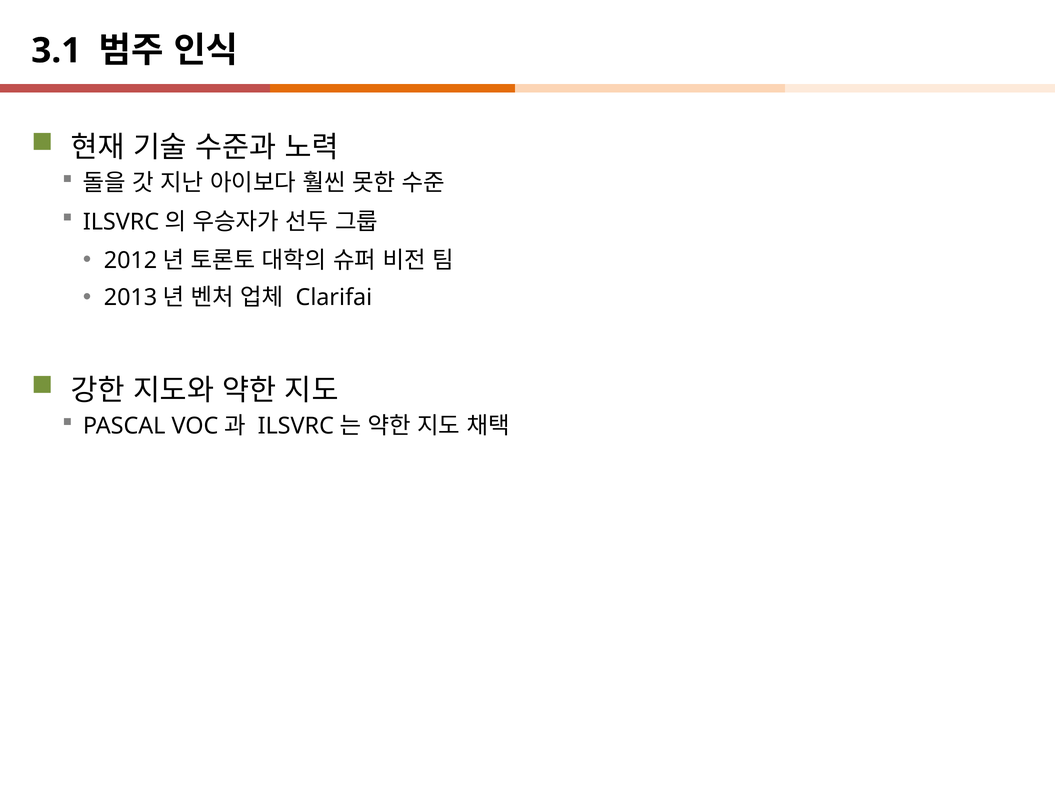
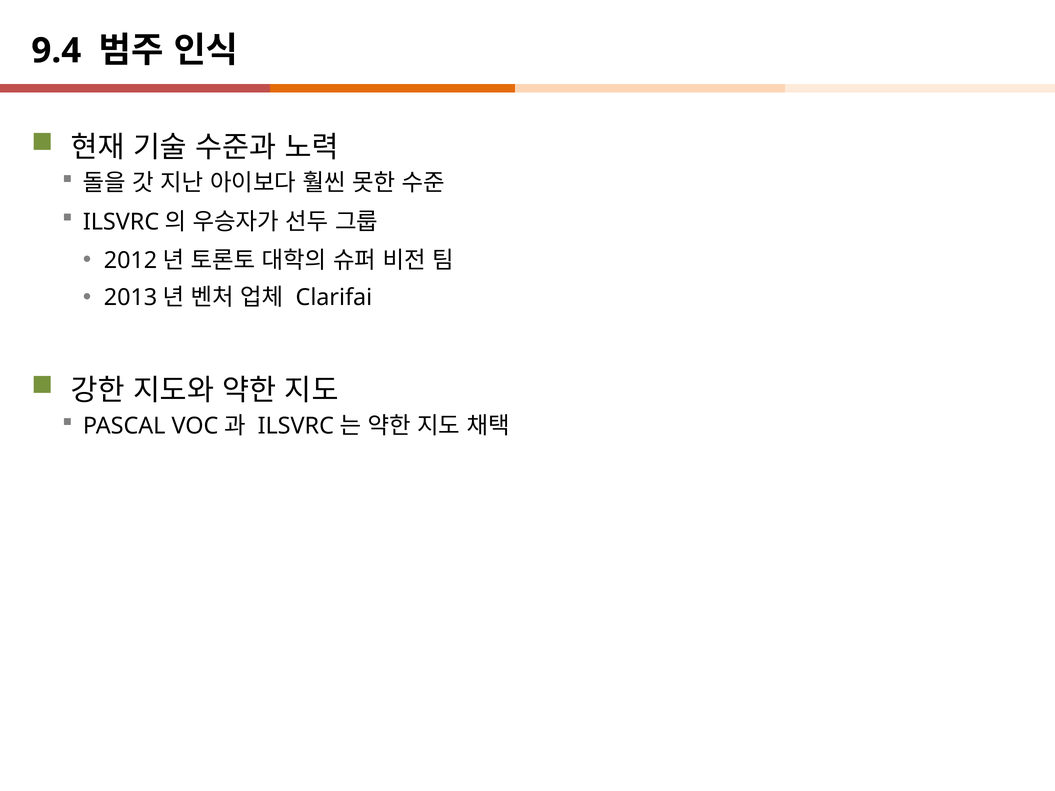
3.1: 3.1 -> 9.4
